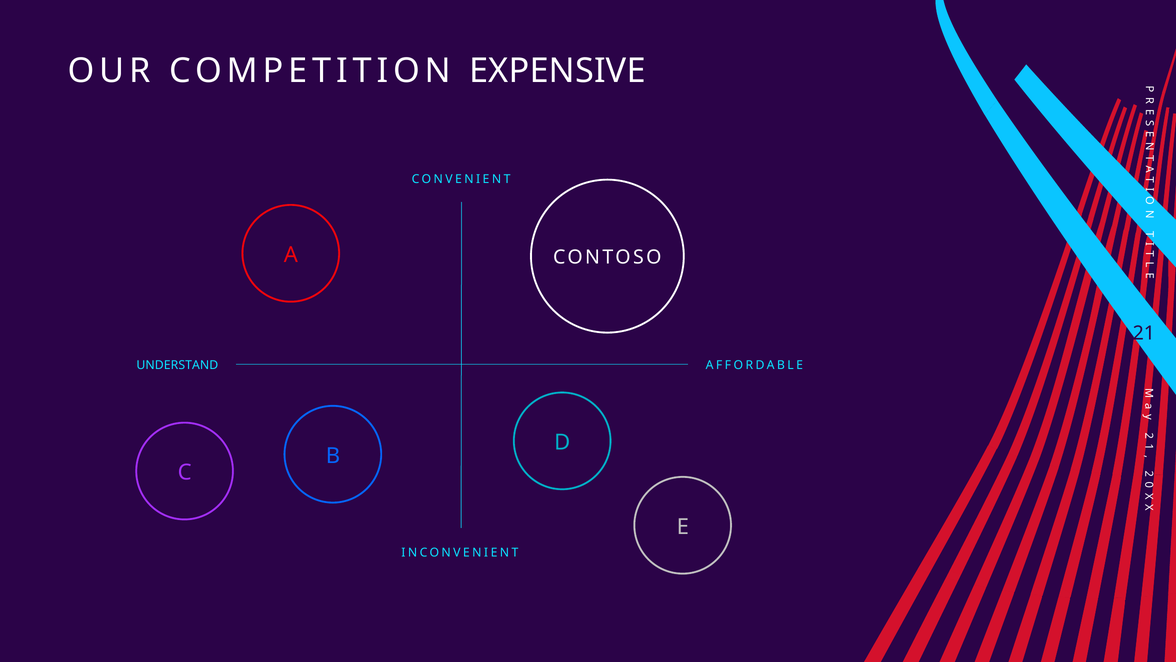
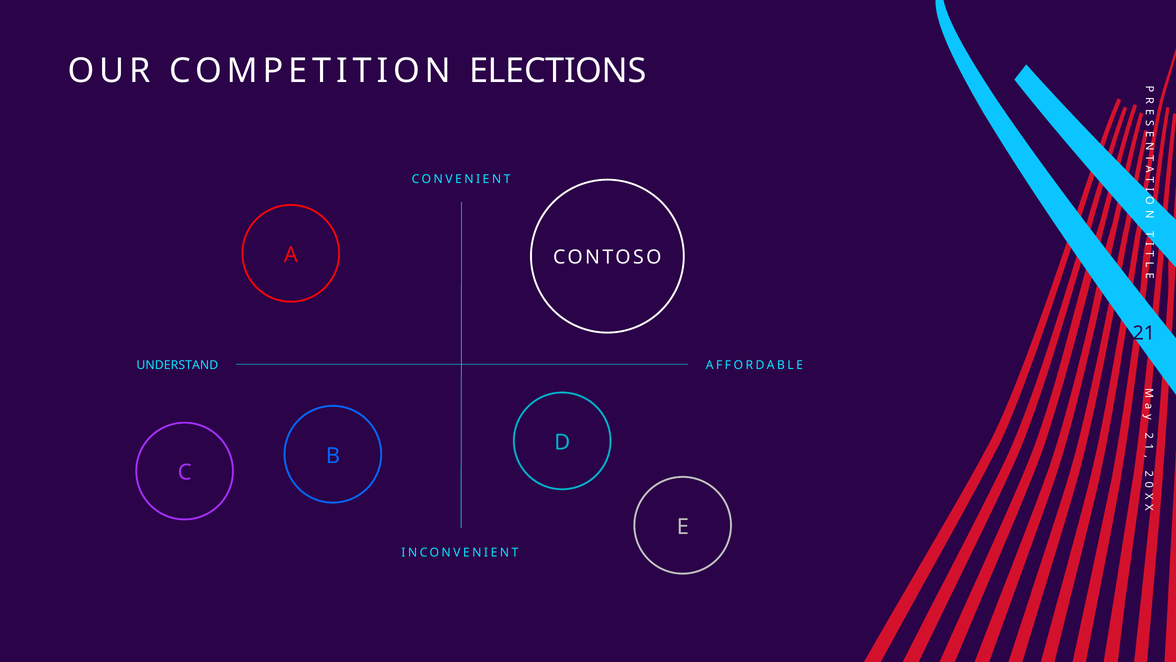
EXPENSIVE: EXPENSIVE -> ELECTIONS
